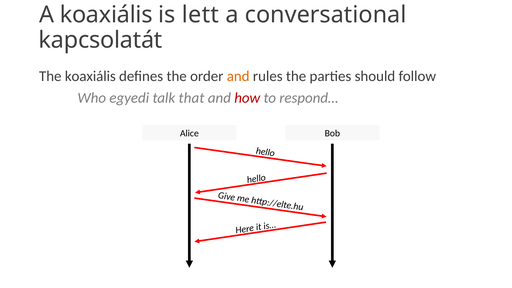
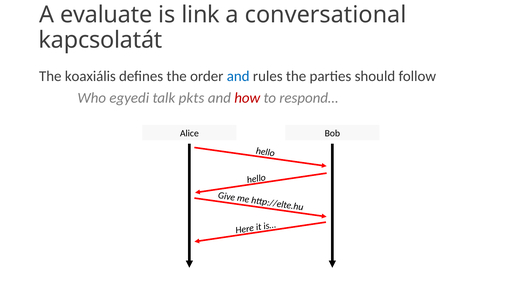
A koaxiális: koaxiális -> evaluate
lett: lett -> link
and at (238, 76) colour: orange -> blue
that: that -> pkts
